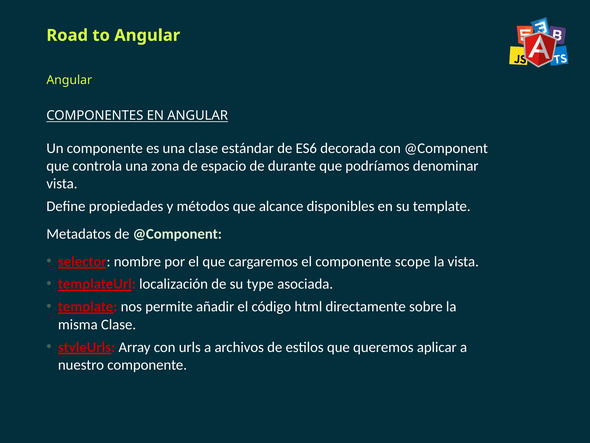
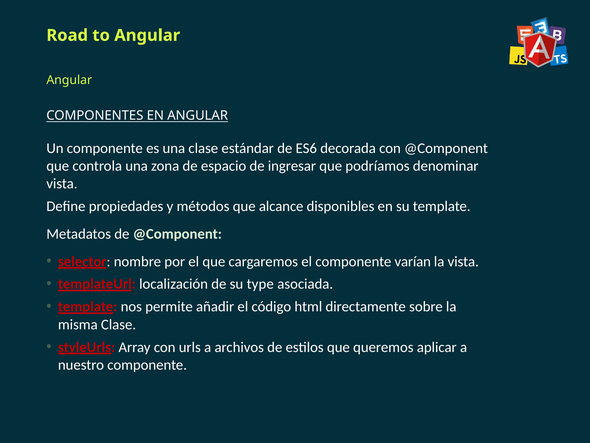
durante: durante -> ingresar
scope: scope -> varían
